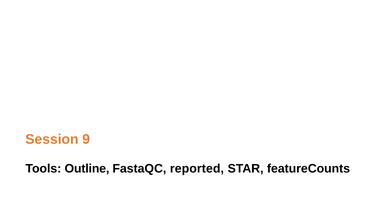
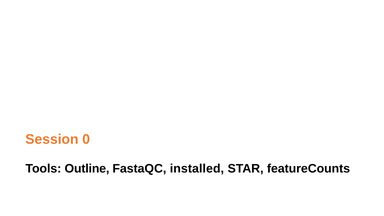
9: 9 -> 0
reported: reported -> installed
